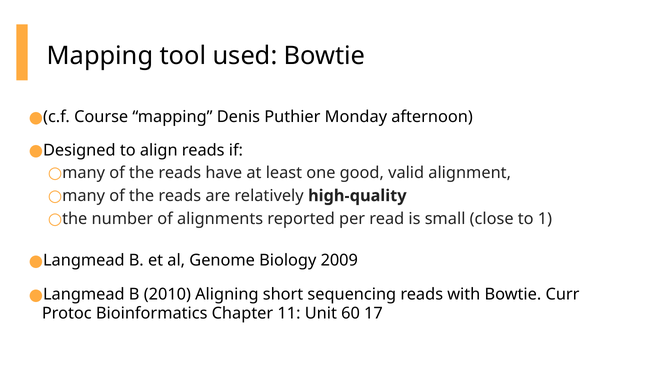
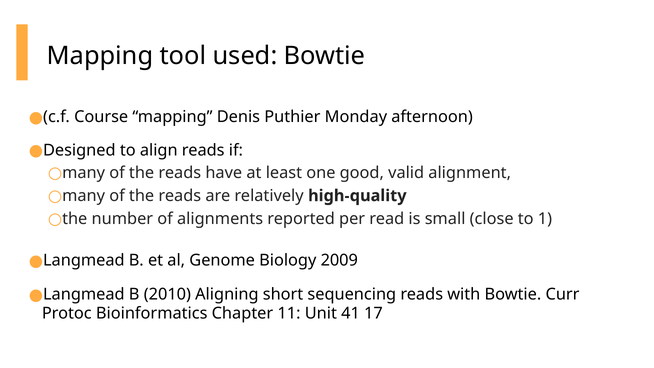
60: 60 -> 41
